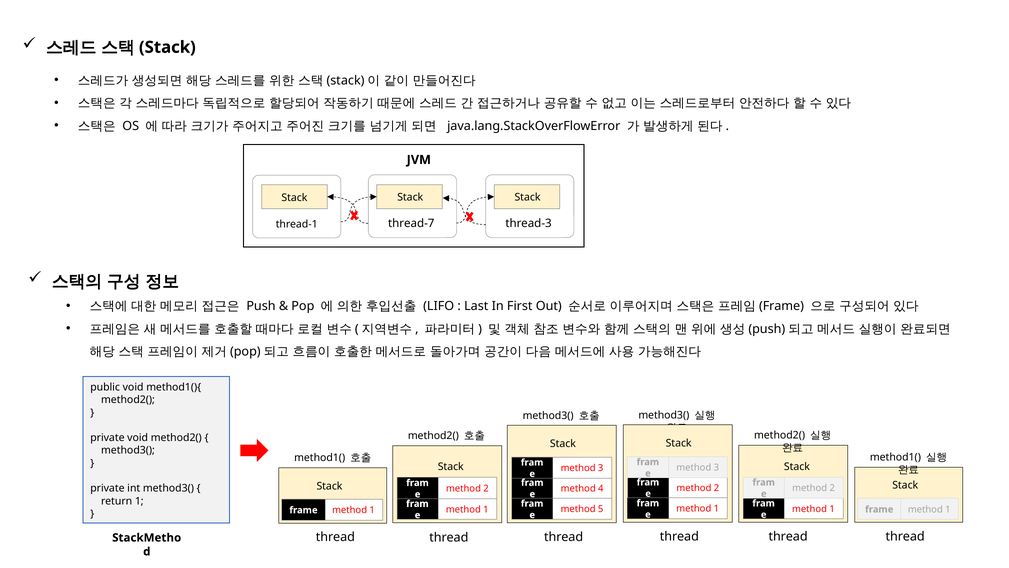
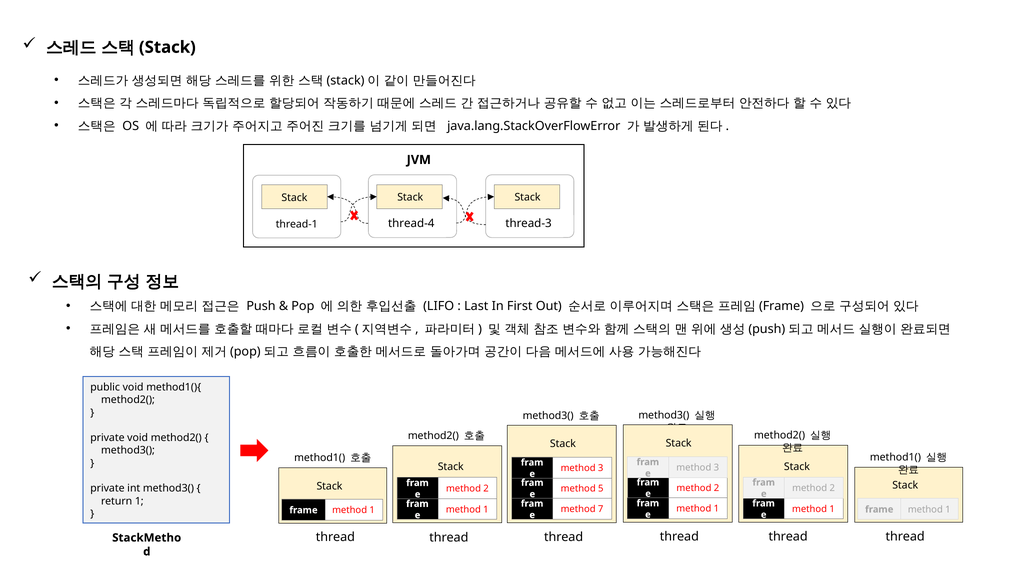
thread-7: thread-7 -> thread-4
4: 4 -> 5
5: 5 -> 7
